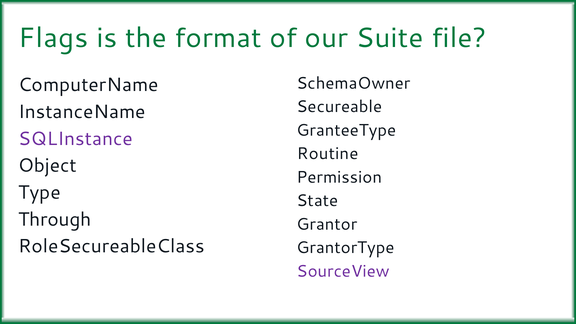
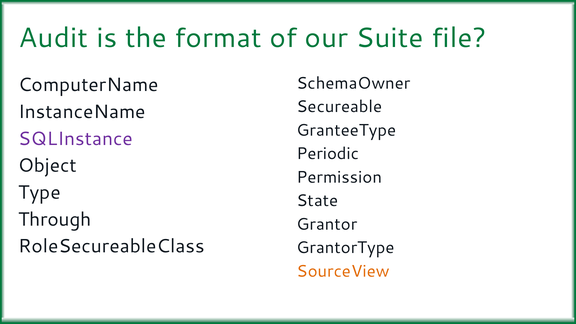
Flags: Flags -> Audit
Routine: Routine -> Periodic
SourceView colour: purple -> orange
